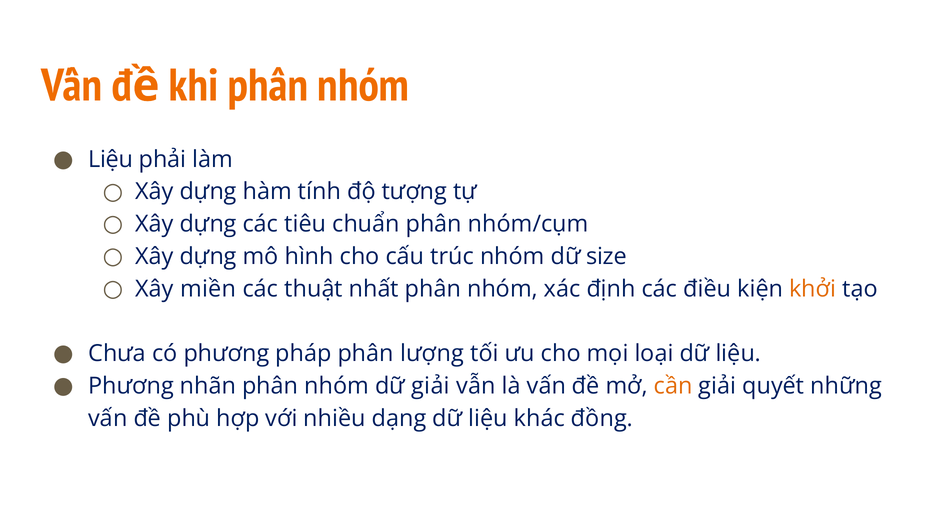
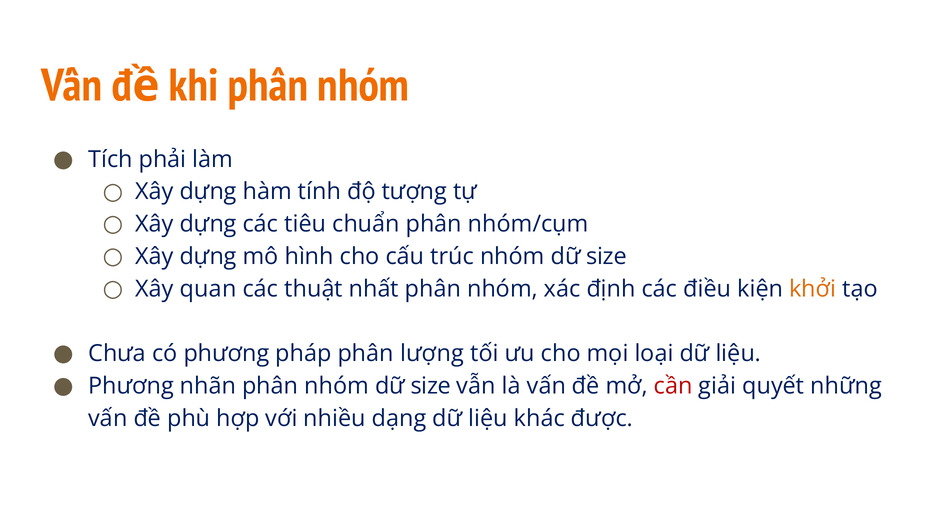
Liệu at (111, 159): Liệu -> Tích
miền: miền -> quan
phân nhóm dữ giải: giải -> size
cần colour: orange -> red
đồng: đồng -> được
